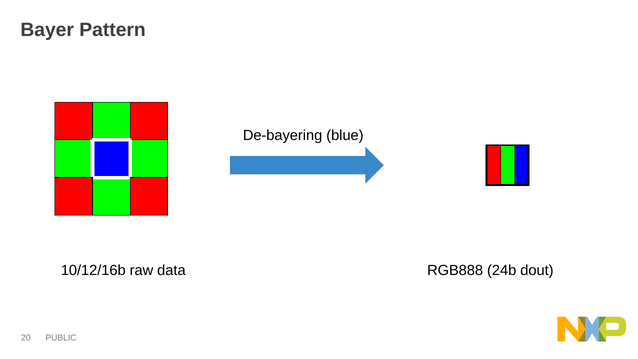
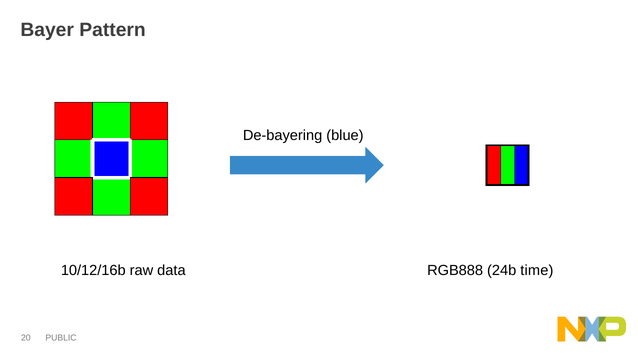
dout: dout -> time
